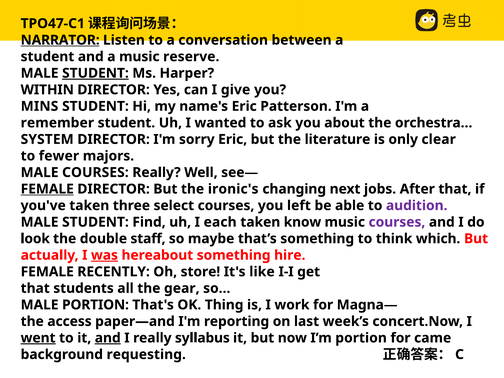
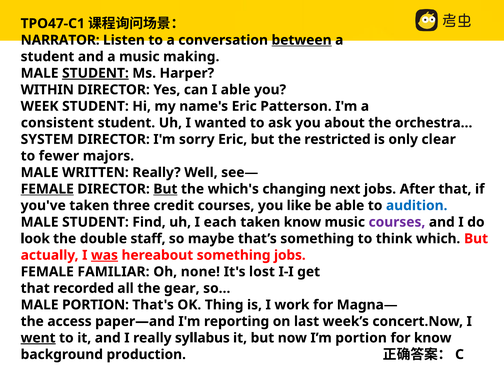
NARRATOR underline: present -> none
between underline: none -> present
reserve: reserve -> making
I give: give -> able
MINS: MINS -> WEEK
remember: remember -> consistent
literature: literature -> restricted
MALE COURSES: COURSES -> WRITTEN
But at (165, 189) underline: none -> present
ironic's: ironic's -> which's
select: select -> credit
left: left -> like
audition colour: purple -> blue
something hire: hire -> jobs
RECENTLY: RECENTLY -> FAMILIAR
store: store -> none
like: like -> lost
students: students -> recorded
and at (108, 338) underline: present -> none
for came: came -> know
requesting: requesting -> production
